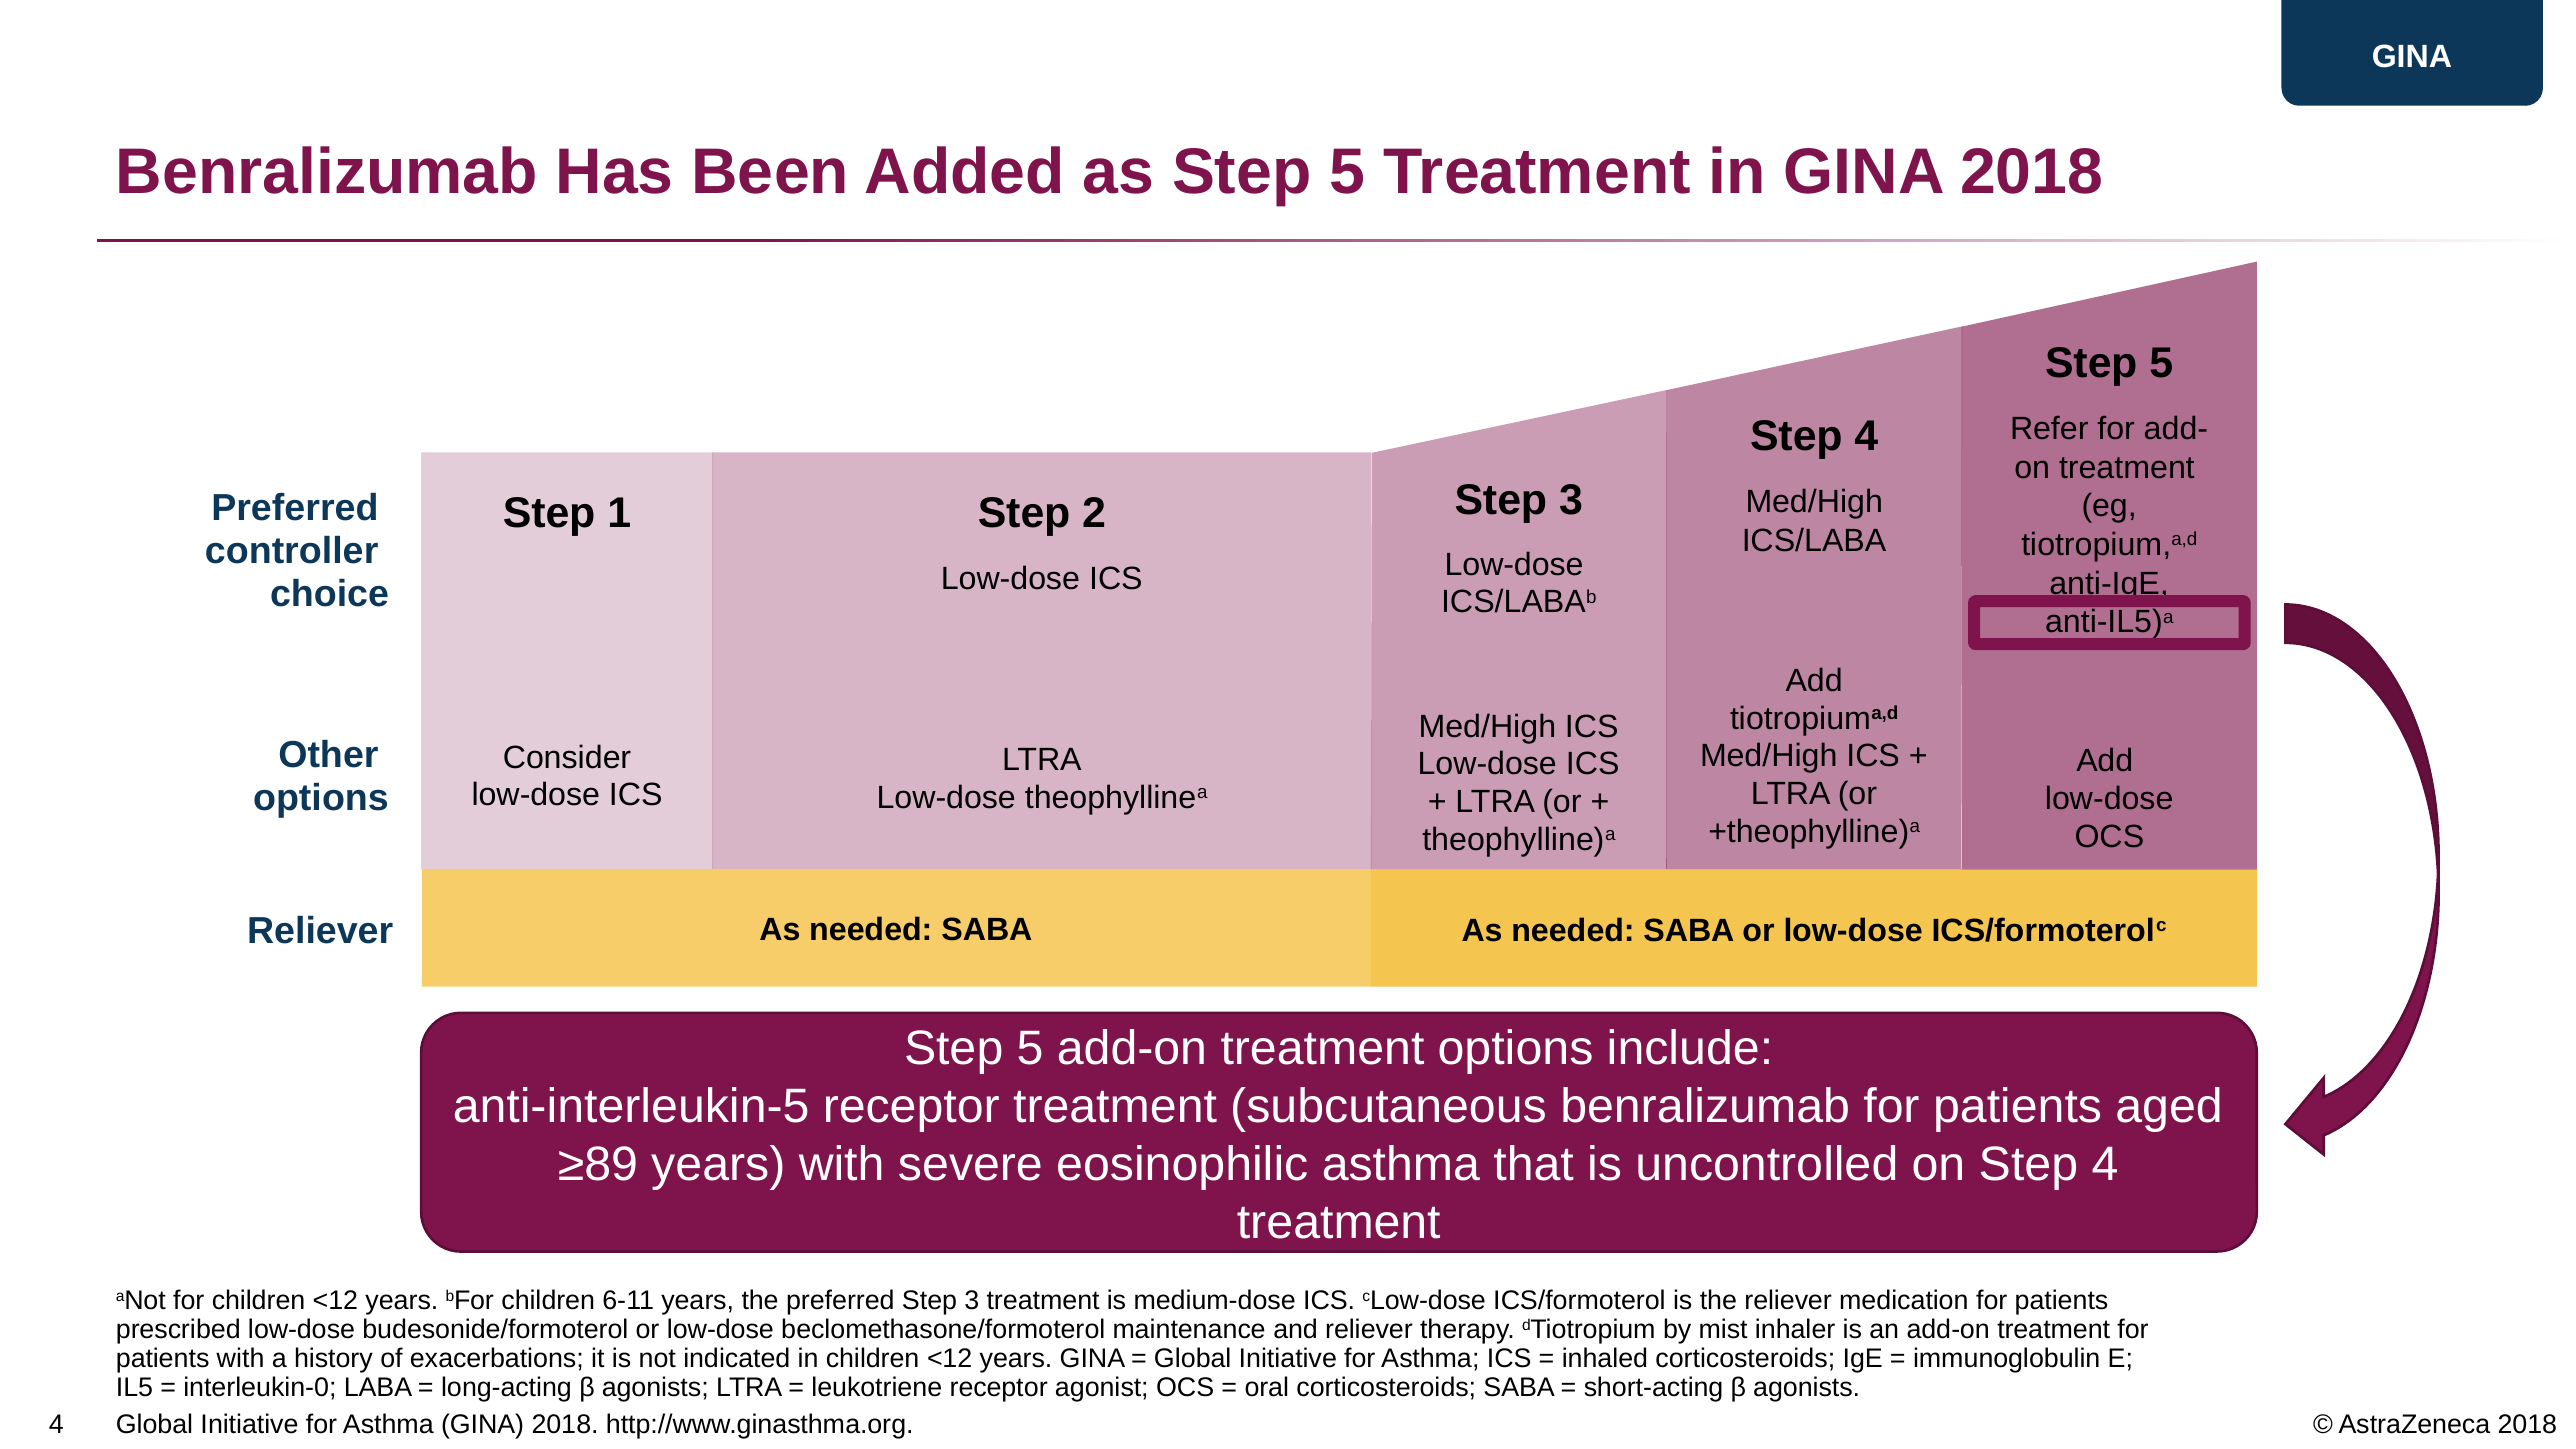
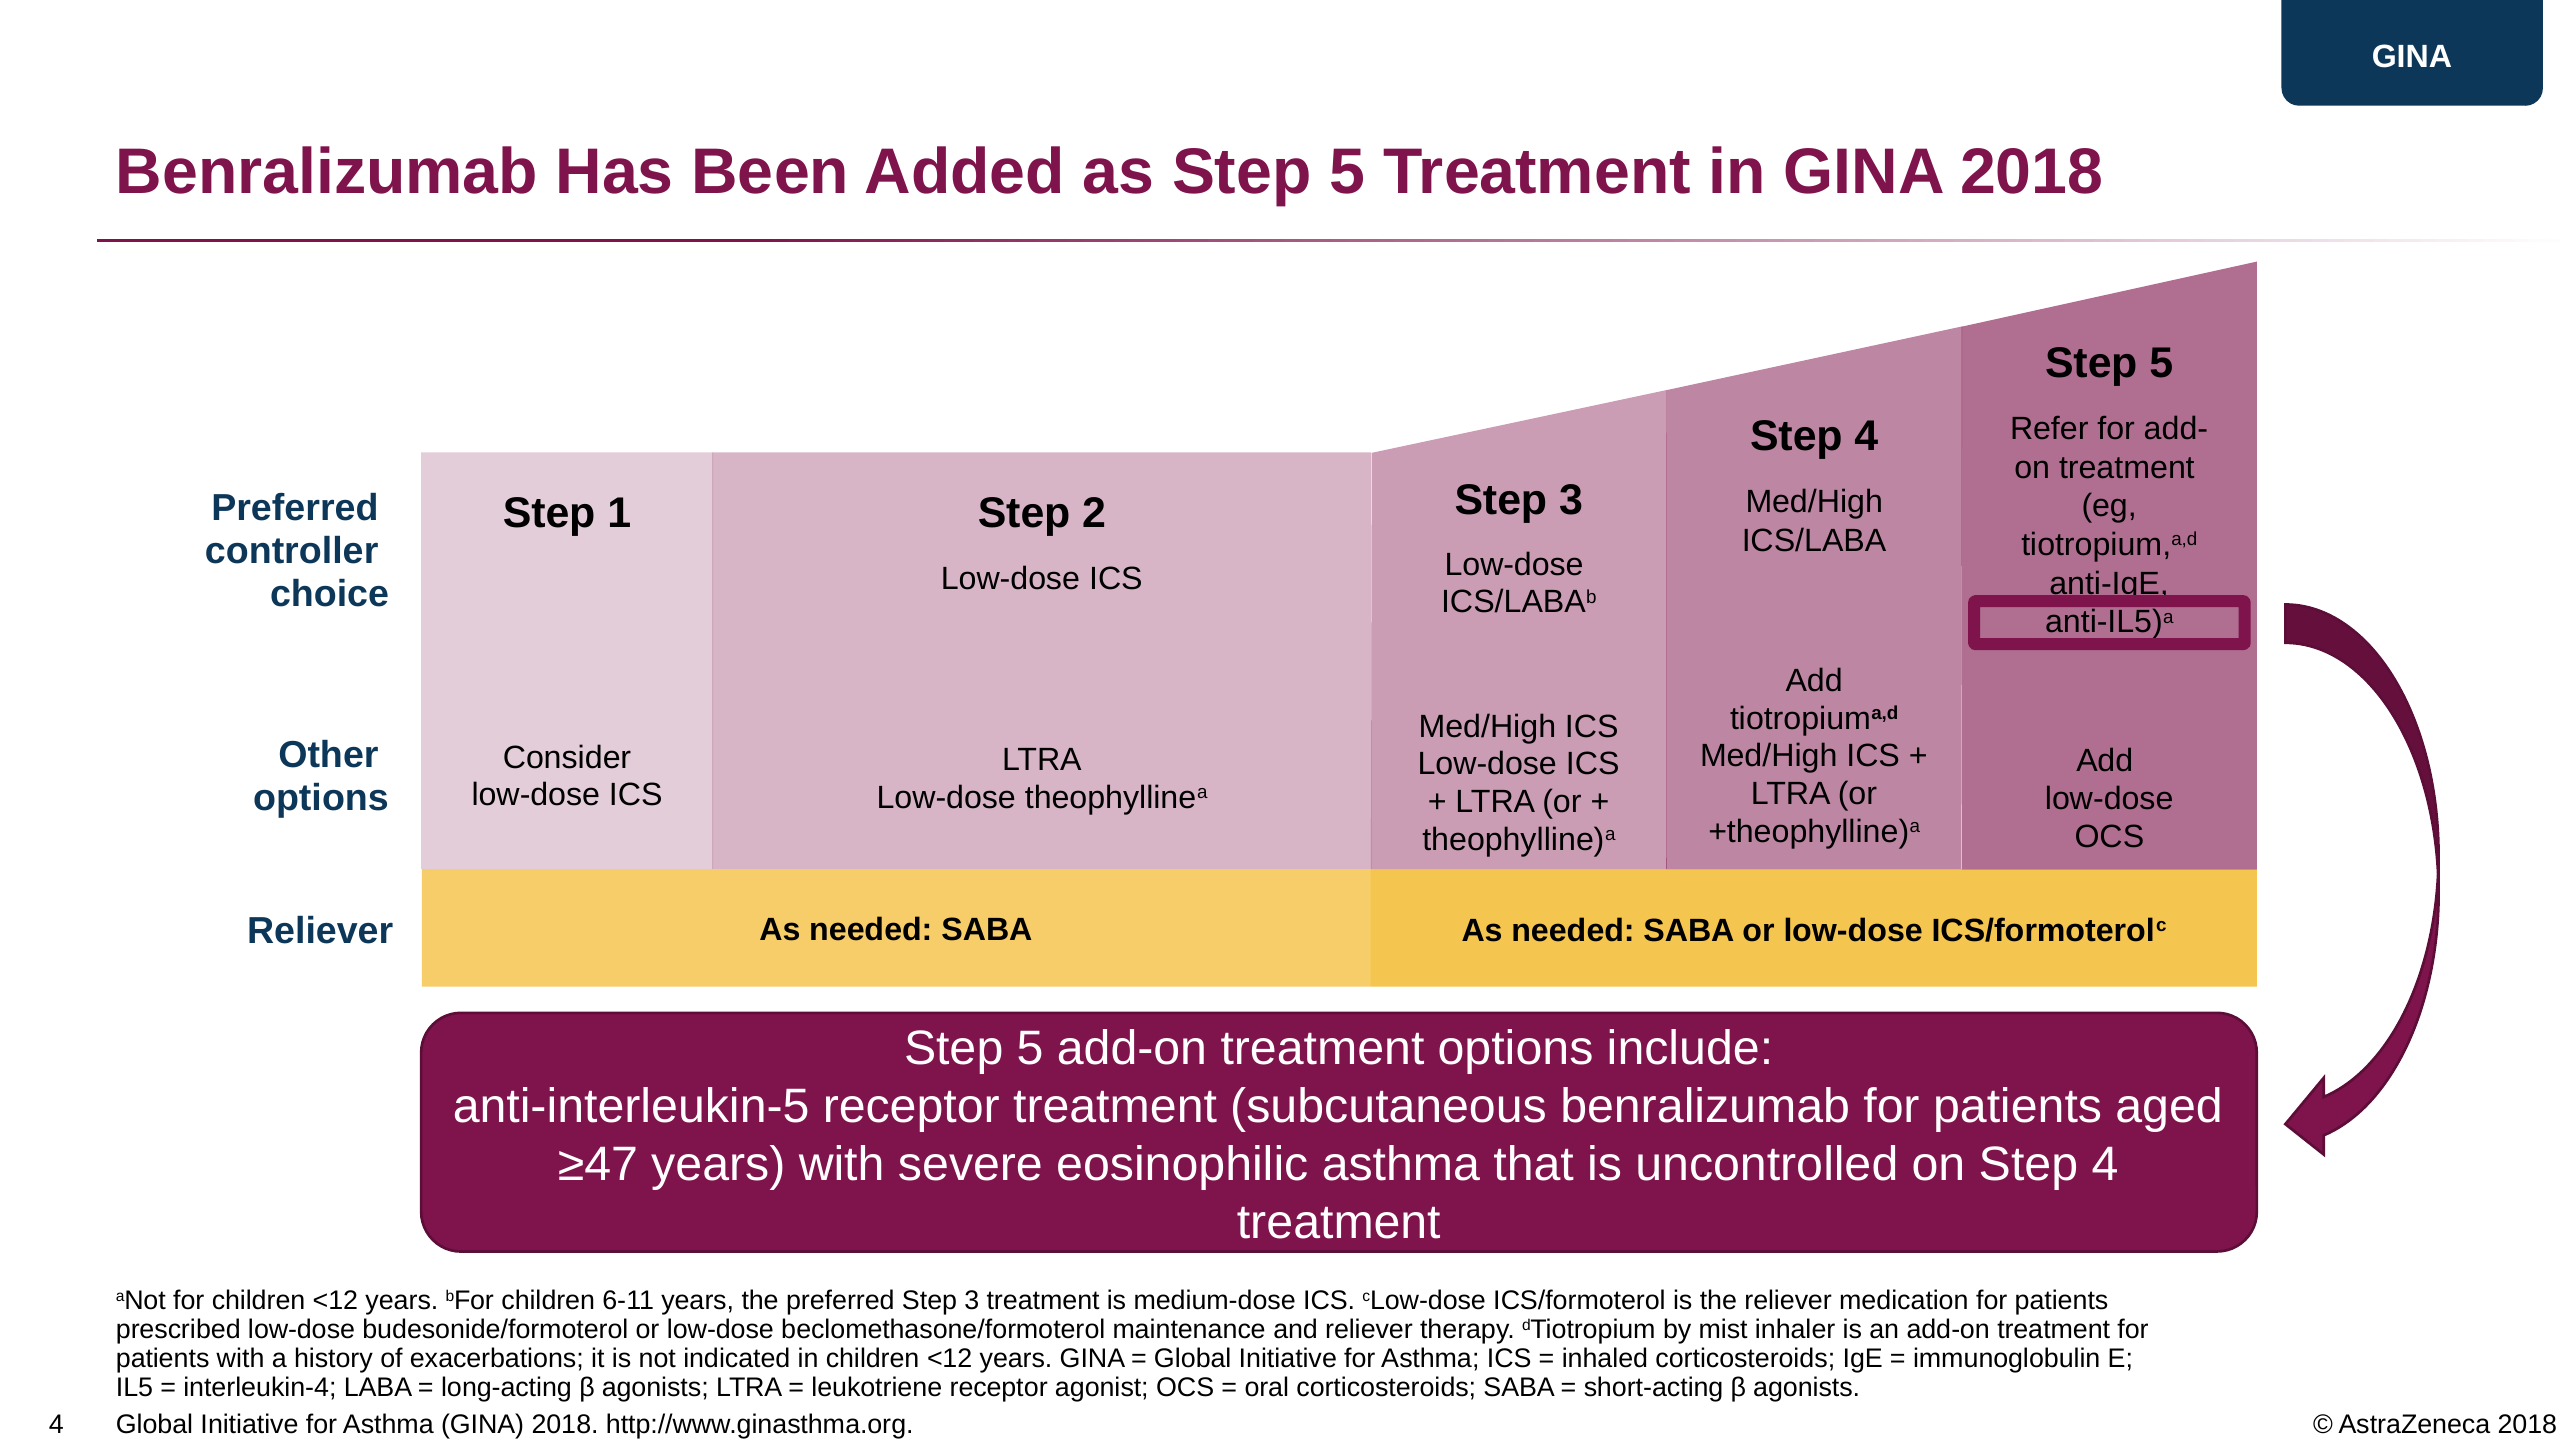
≥89: ≥89 -> ≥47
interleukin-0: interleukin-0 -> interleukin-4
